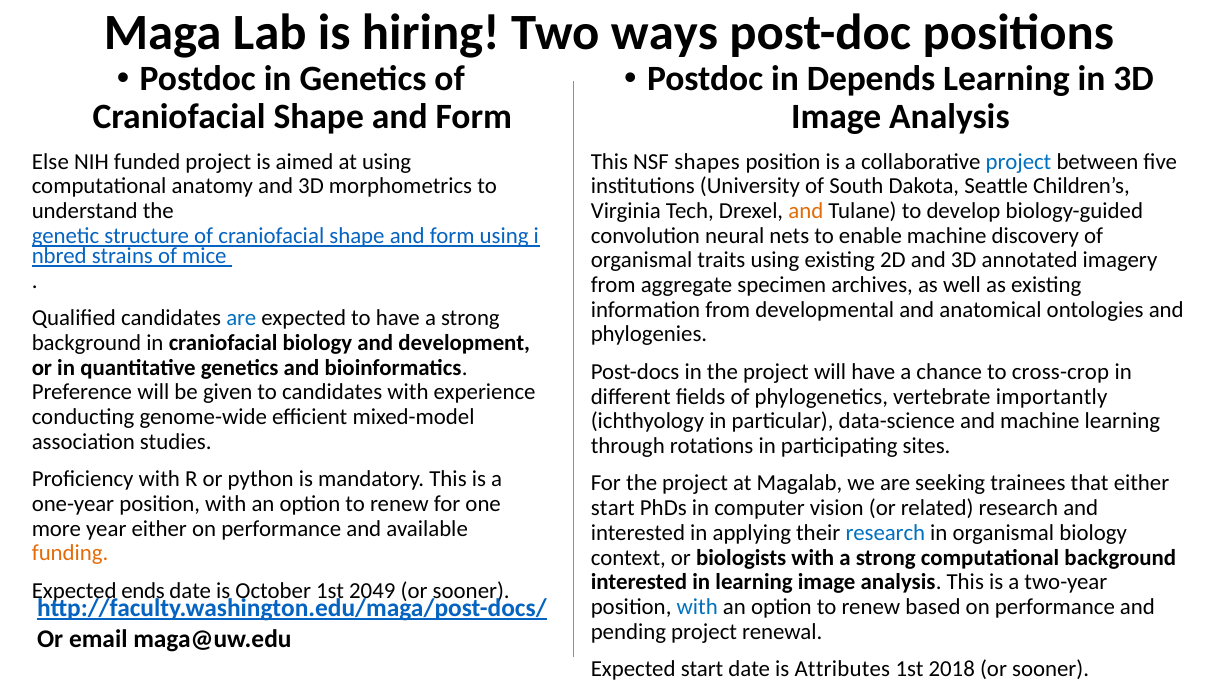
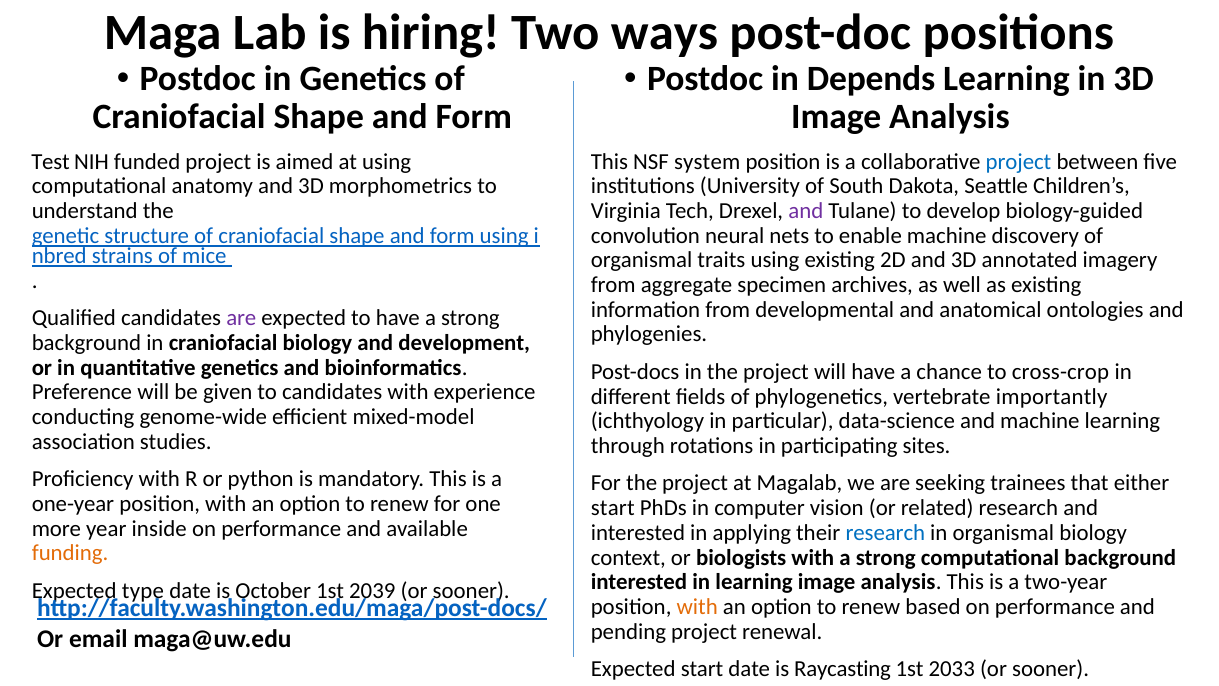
Else: Else -> Test
shapes: shapes -> system
and at (806, 211) colour: orange -> purple
are at (241, 318) colour: blue -> purple
year either: either -> inside
ends: ends -> type
2049: 2049 -> 2039
with at (697, 607) colour: blue -> orange
Attributes: Attributes -> Raycasting
2018: 2018 -> 2033
